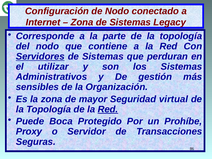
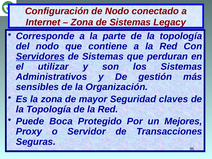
virtual: virtual -> claves
Red at (108, 109) underline: present -> none
Prohíbe: Prohíbe -> Mejores
